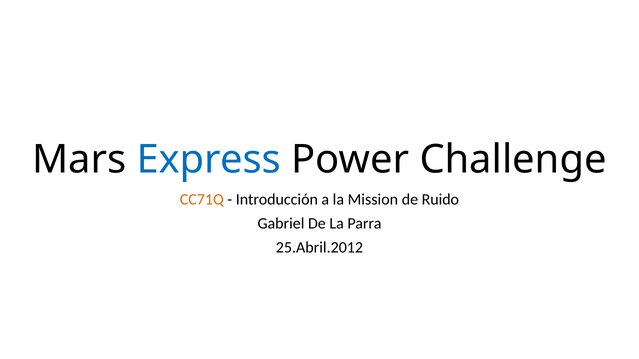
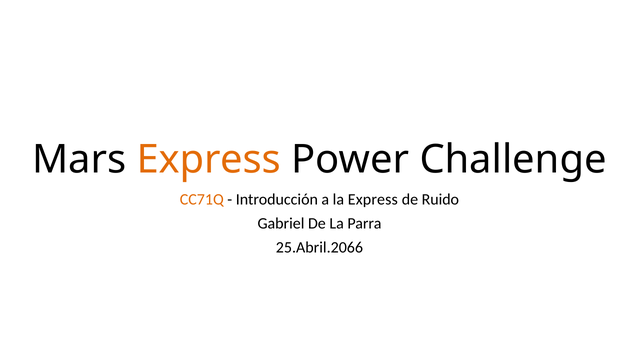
Express at (209, 160) colour: blue -> orange
la Mission: Mission -> Express
25.Abril.2012: 25.Abril.2012 -> 25.Abril.2066
